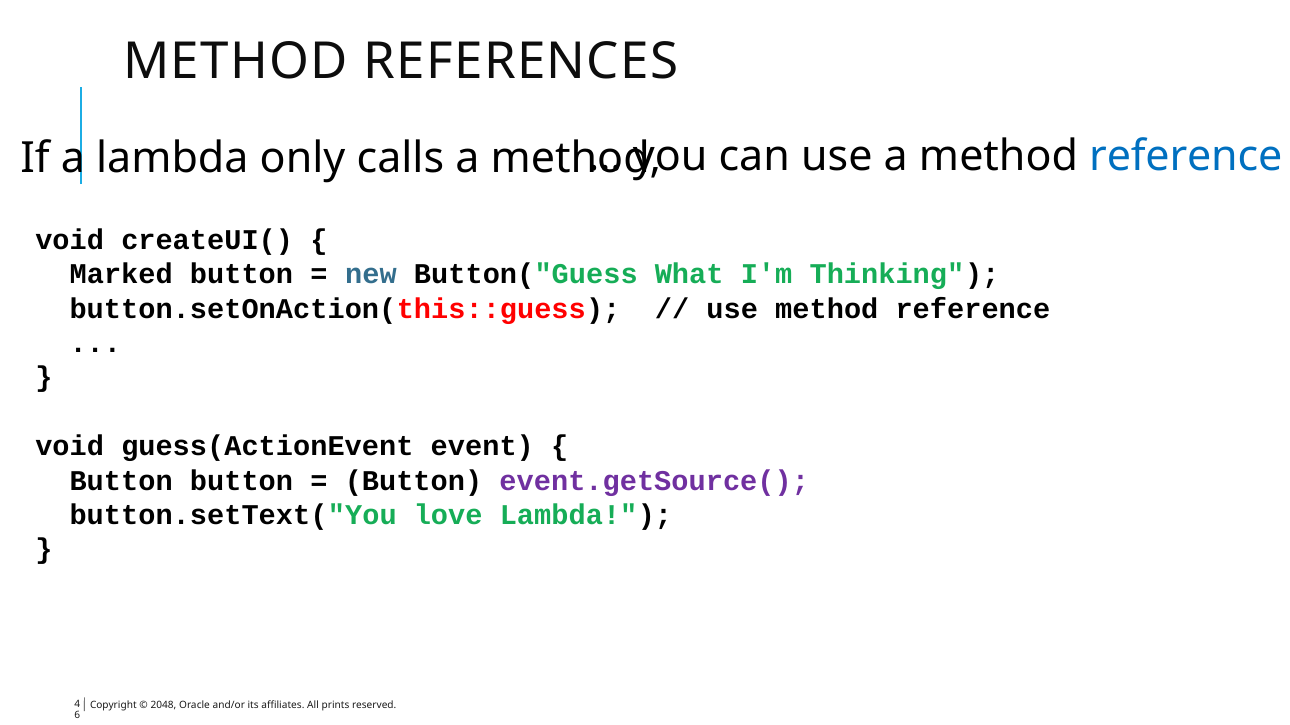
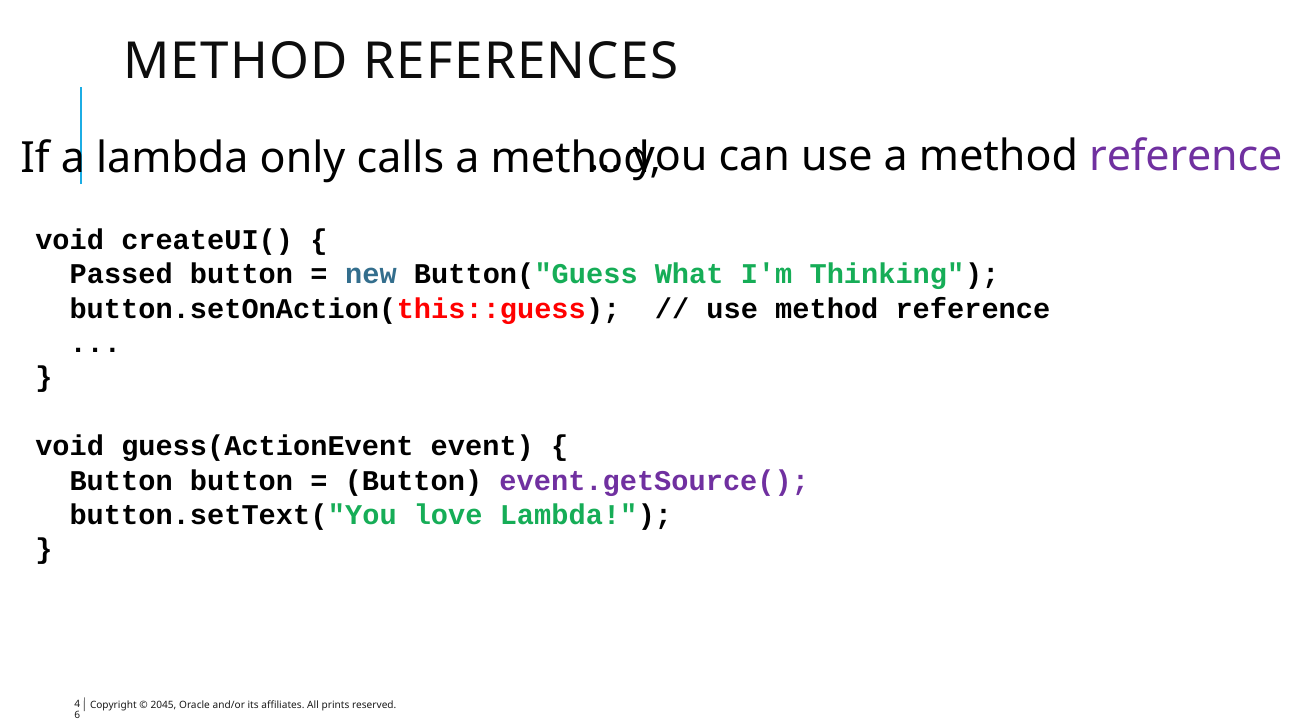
reference at (1186, 156) colour: blue -> purple
Marked: Marked -> Passed
2048: 2048 -> 2045
